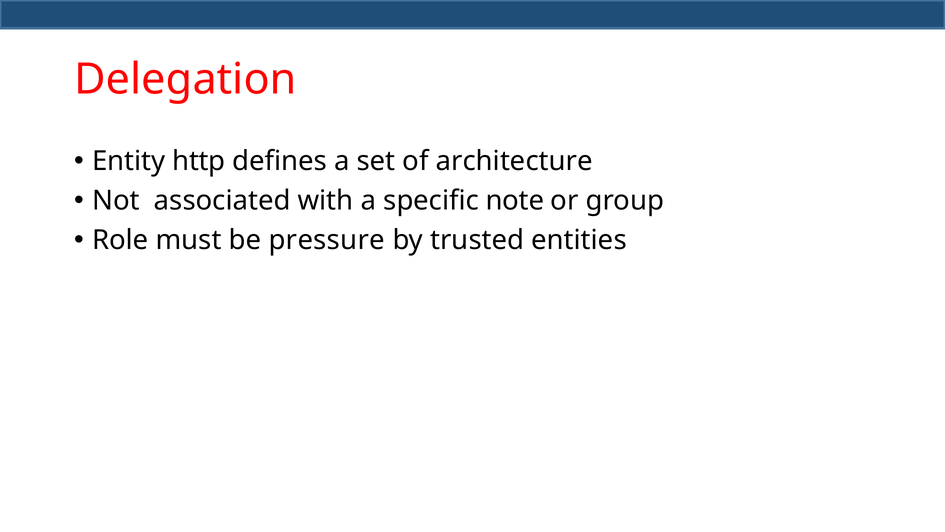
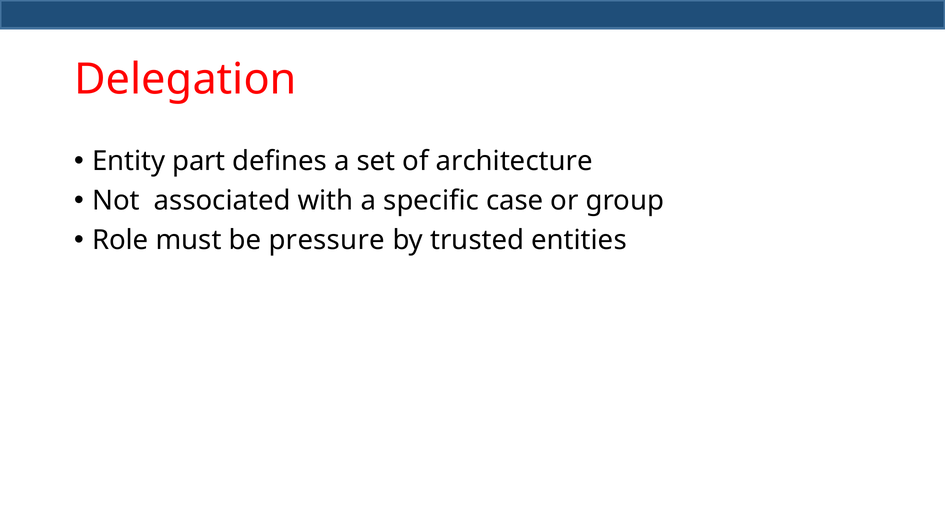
http: http -> part
note: note -> case
